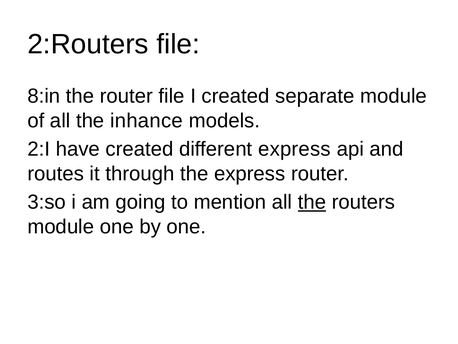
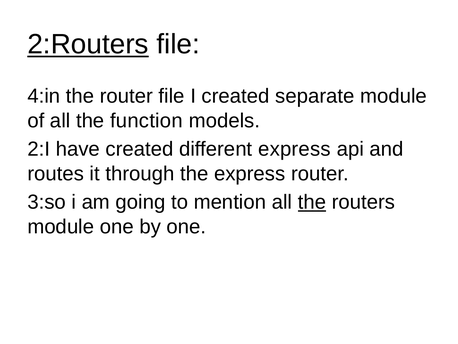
2:Routers underline: none -> present
8:in: 8:in -> 4:in
inhance: inhance -> function
